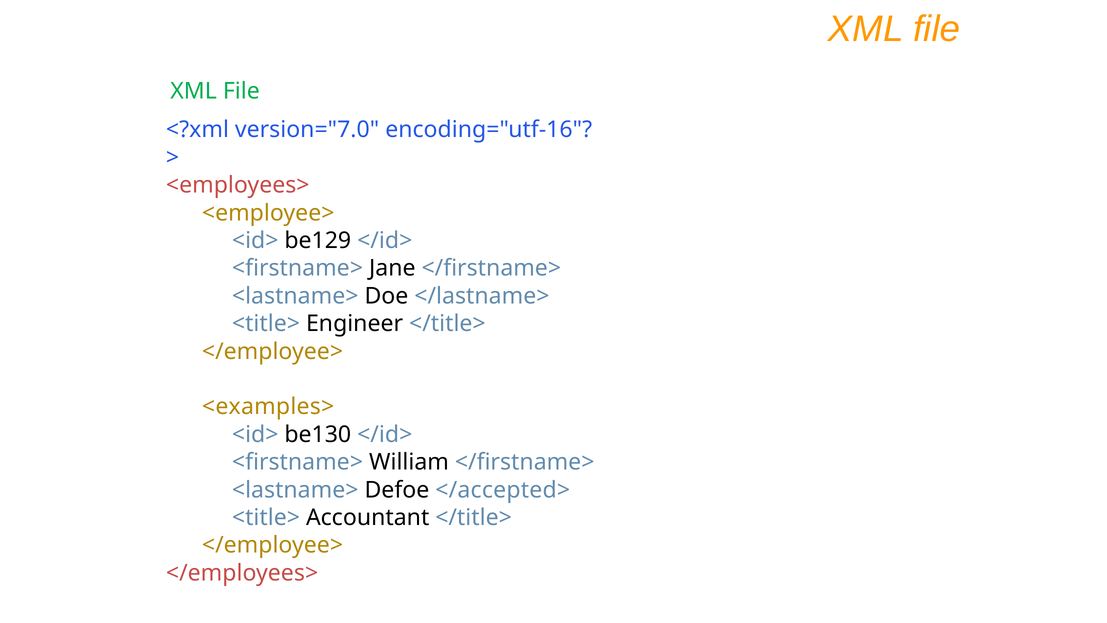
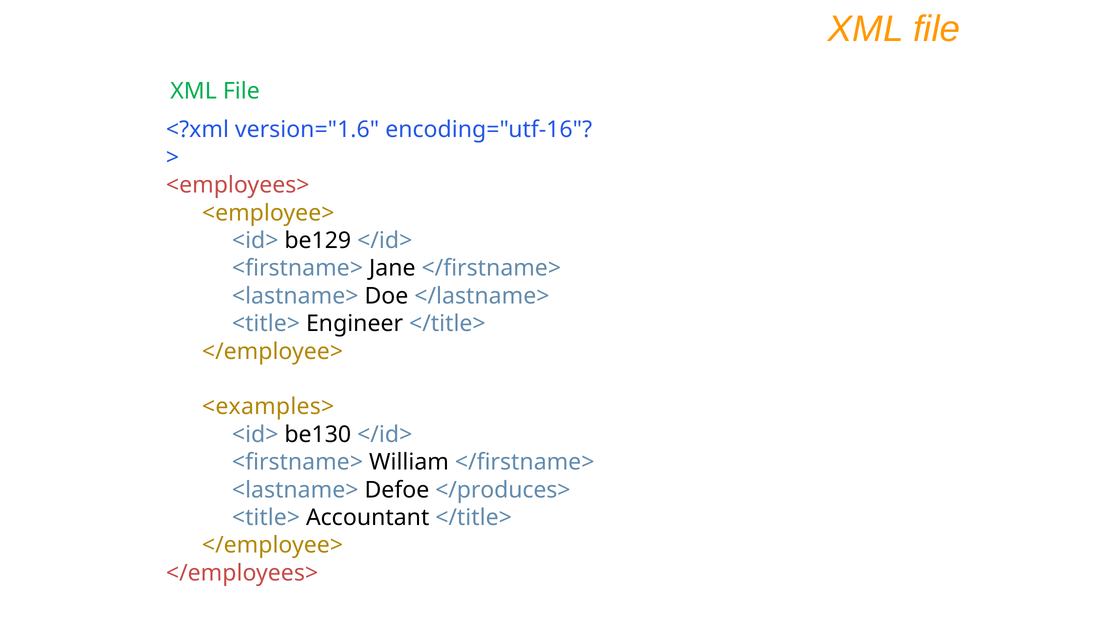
version="7.0: version="7.0 -> version="1.6
</accepted>: </accepted> -> </produces>
